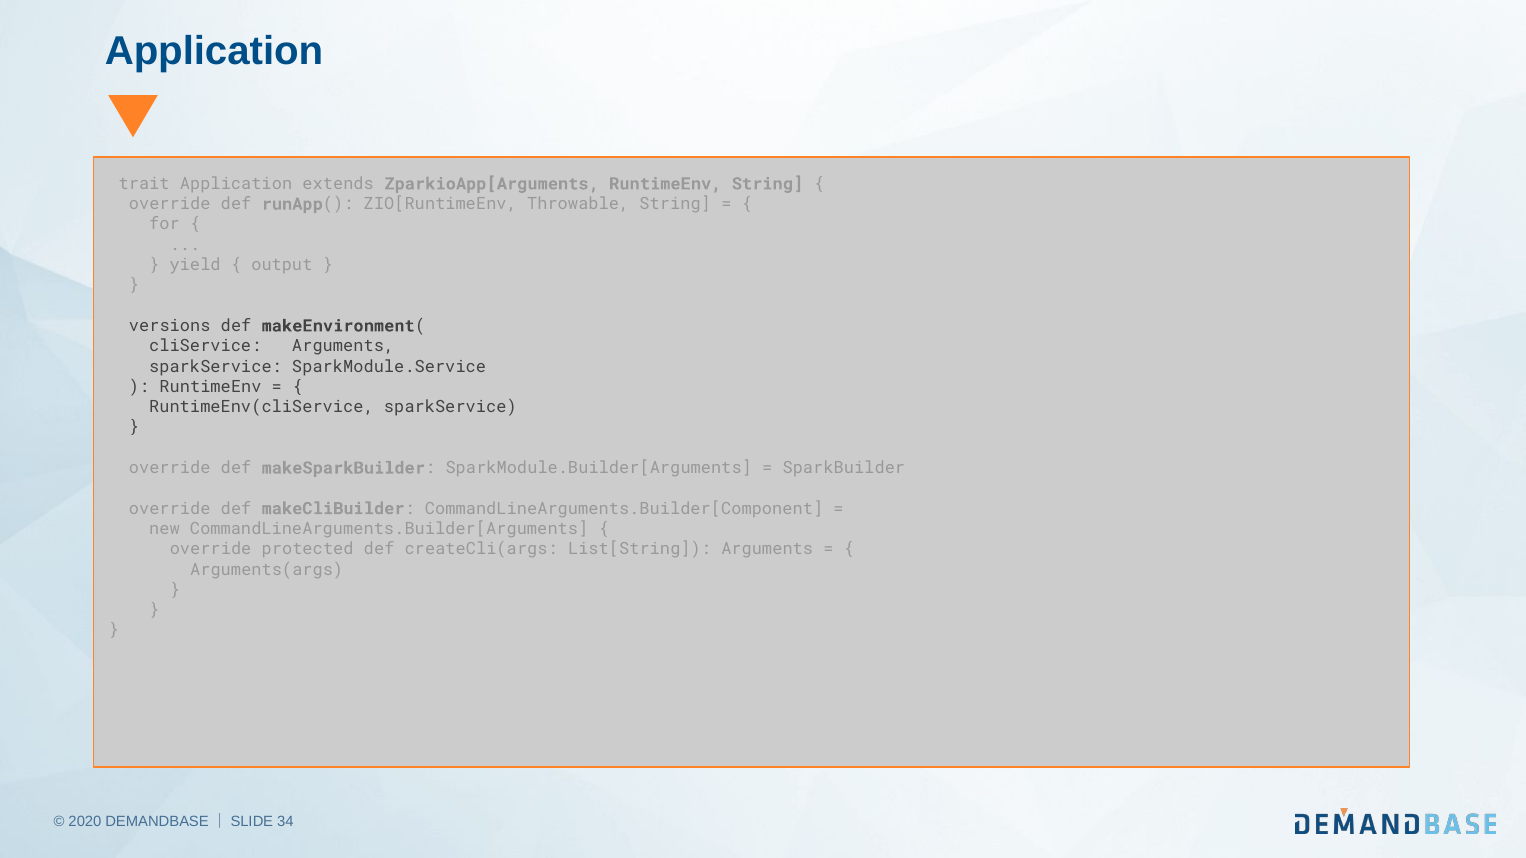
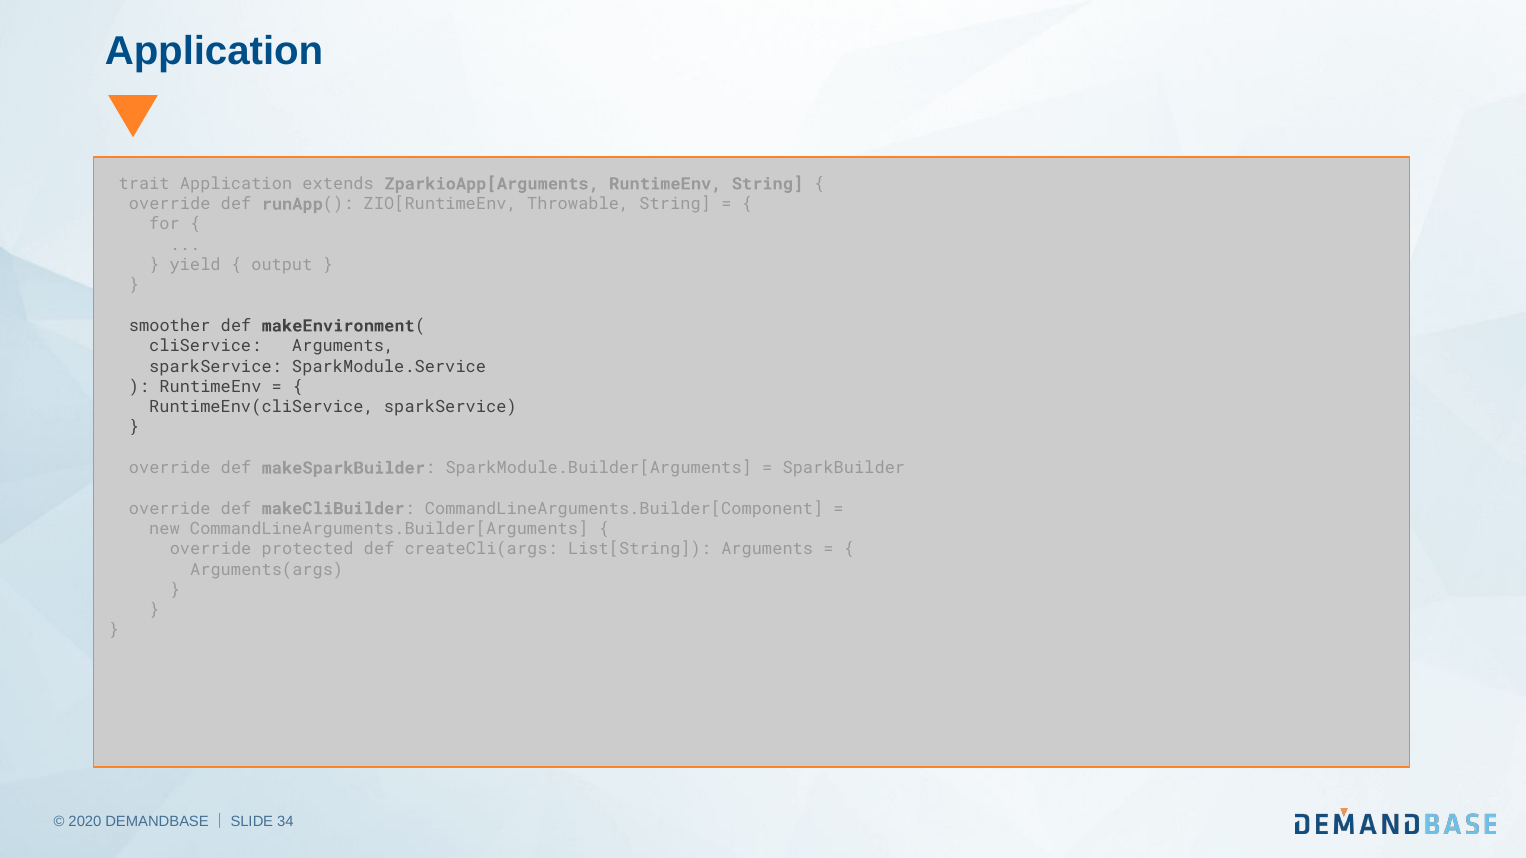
versions: versions -> smoother
